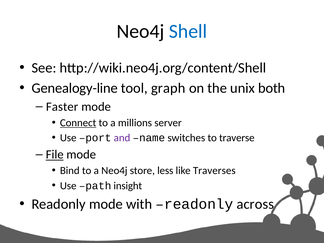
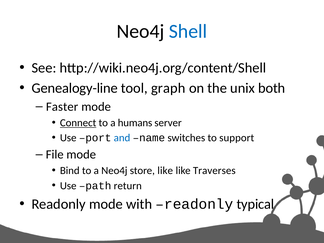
millions: millions -> humans
and colour: purple -> blue
traverse: traverse -> support
File underline: present -> none
store less: less -> like
insight: insight -> return
across: across -> typical
